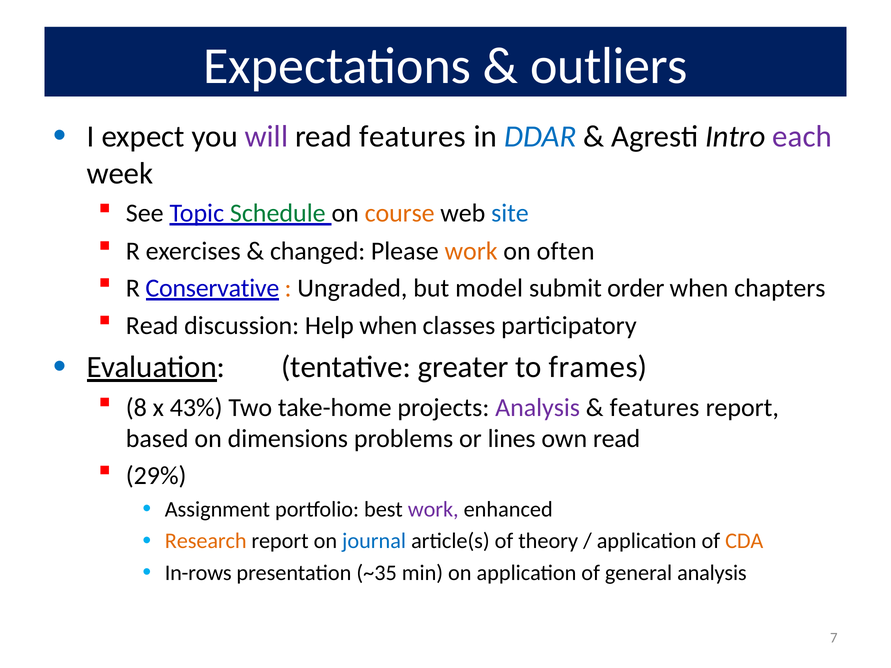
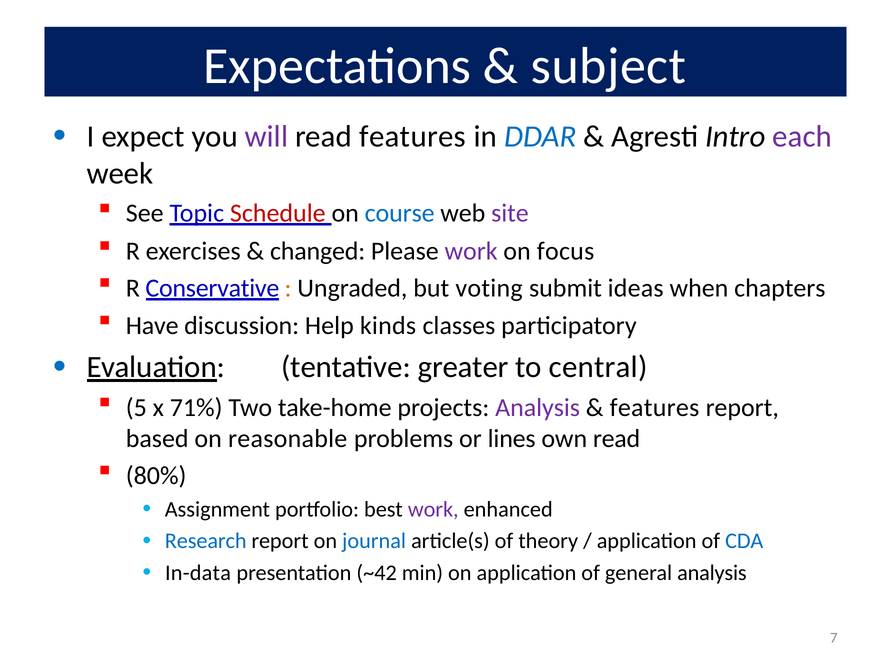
outliers: outliers -> subject
Schedule colour: green -> red
course colour: orange -> blue
site colour: blue -> purple
work at (471, 251) colour: orange -> purple
often: often -> focus
model: model -> voting
order: order -> ideas
Read at (152, 326): Read -> Have
Help when: when -> kinds
frames: frames -> central
8: 8 -> 5
43%: 43% -> 71%
dimensions: dimensions -> reasonable
29%: 29% -> 80%
Research colour: orange -> blue
CDA colour: orange -> blue
In-rows: In-rows -> In-data
~35: ~35 -> ~42
